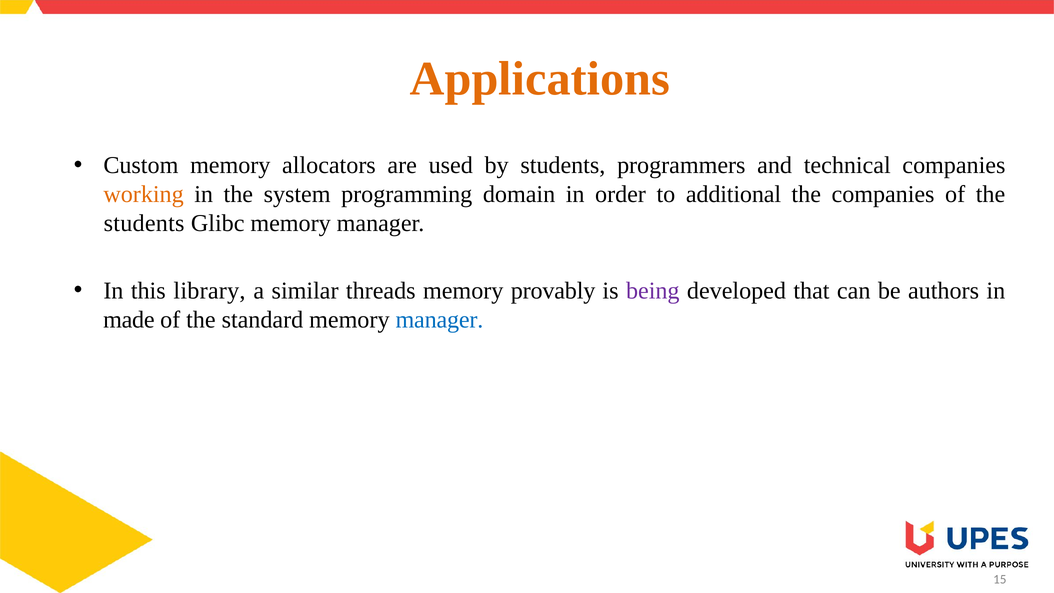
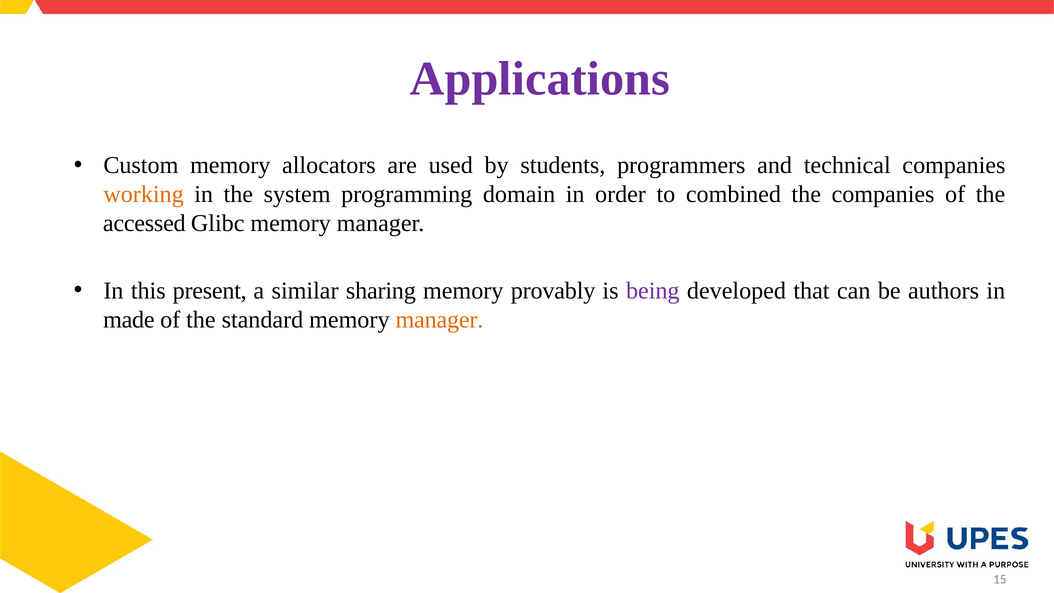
Applications colour: orange -> purple
additional: additional -> combined
students at (144, 223): students -> accessed
library: library -> present
threads: threads -> sharing
manager at (439, 320) colour: blue -> orange
